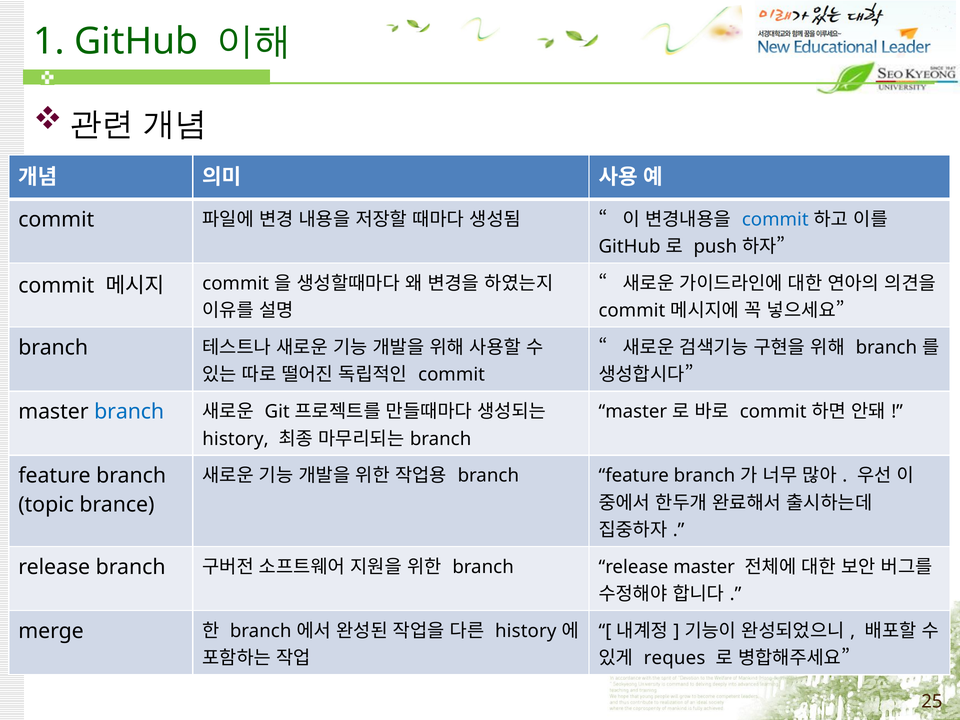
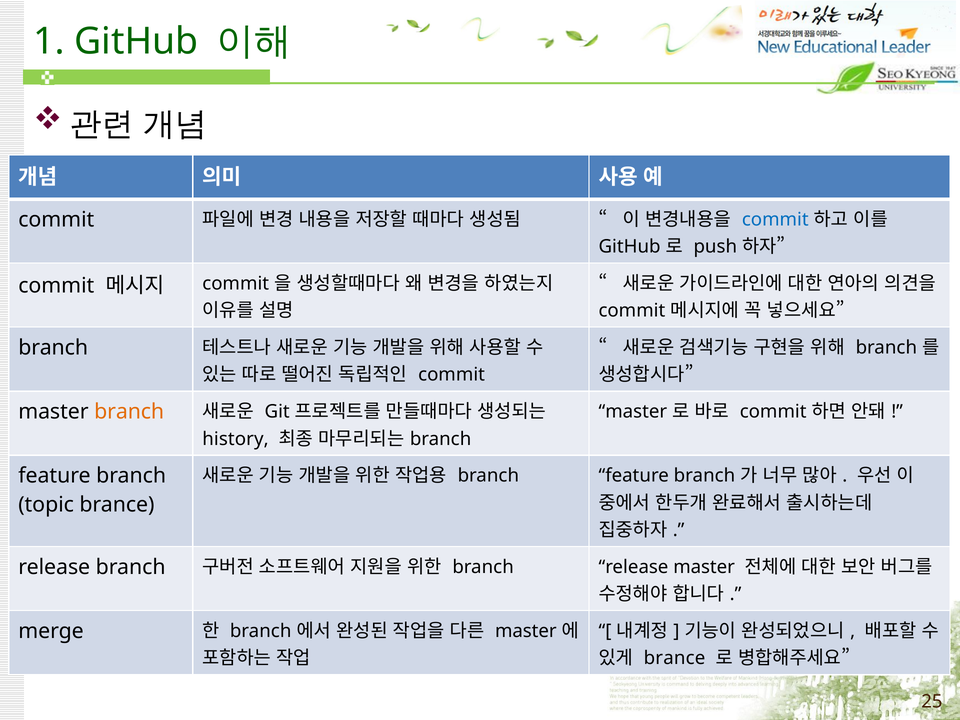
branch at (129, 412) colour: blue -> orange
history at (526, 631): history -> master
reques at (675, 658): reques -> brance
